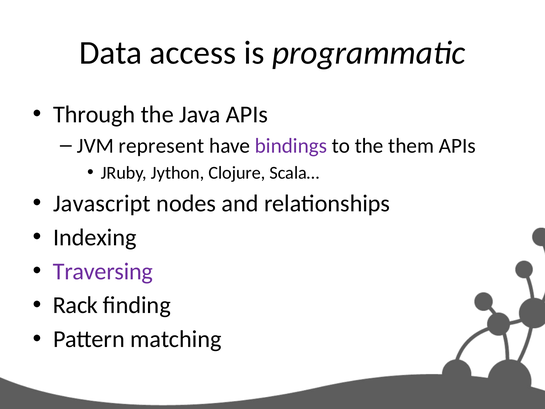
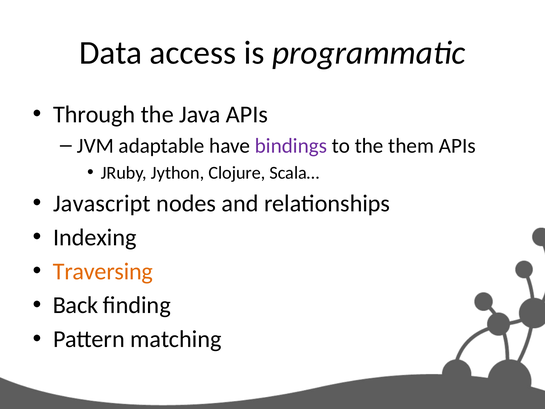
represent: represent -> adaptable
Traversing colour: purple -> orange
Rack: Rack -> Back
